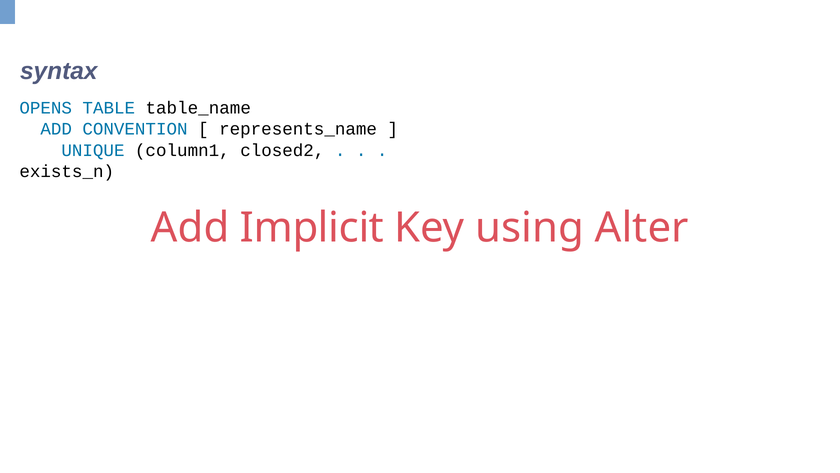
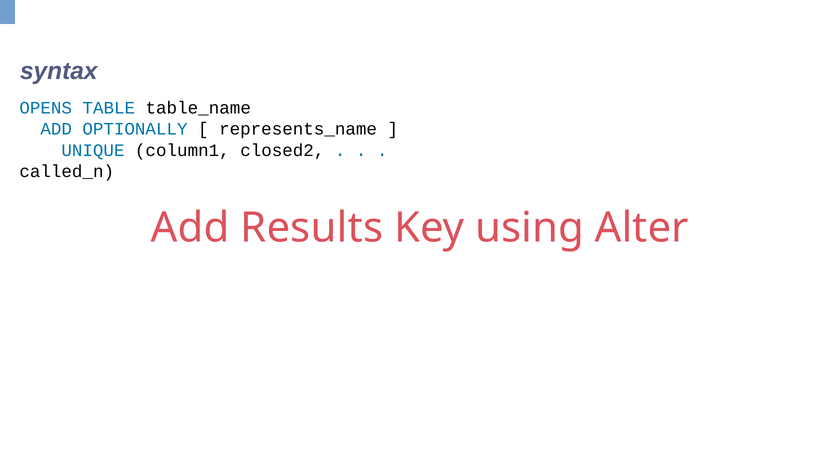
CONVENTION: CONVENTION -> OPTIONALLY
exists_n: exists_n -> called_n
Implicit: Implicit -> Results
